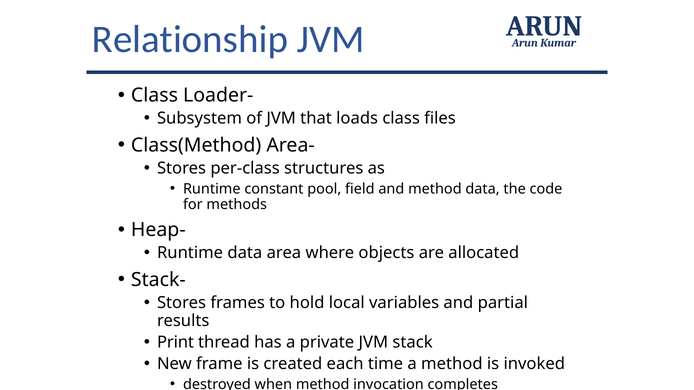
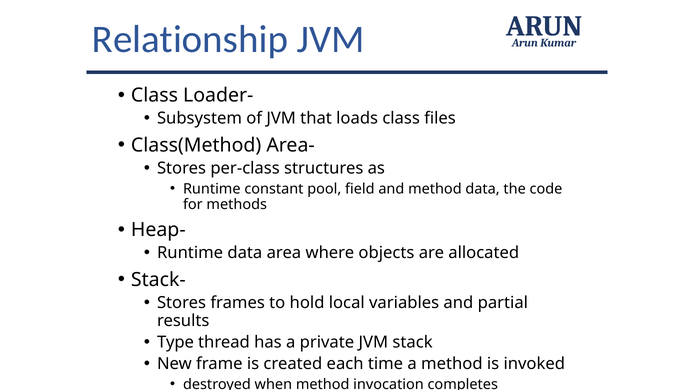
Print: Print -> Type
